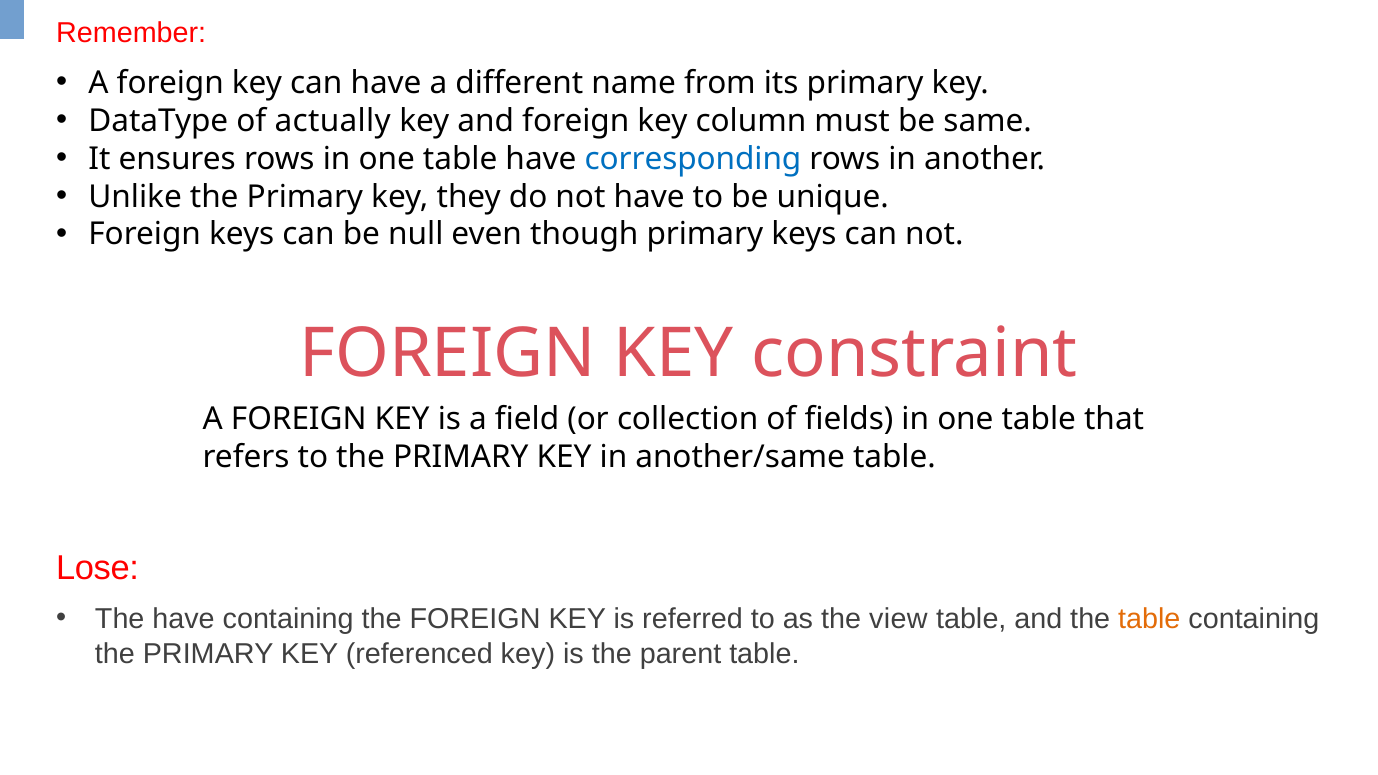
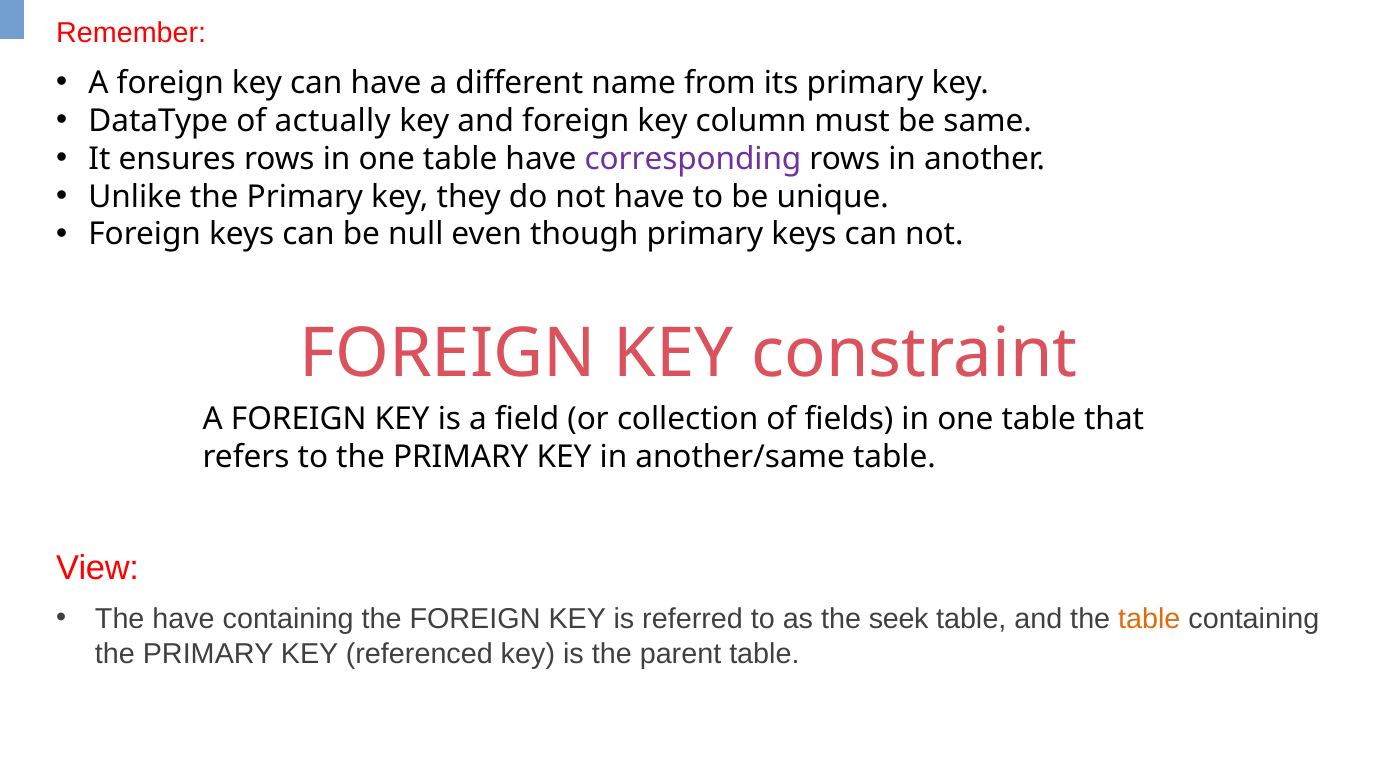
corresponding colour: blue -> purple
Lose: Lose -> View
view: view -> seek
